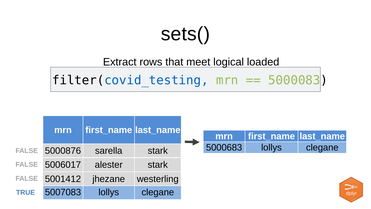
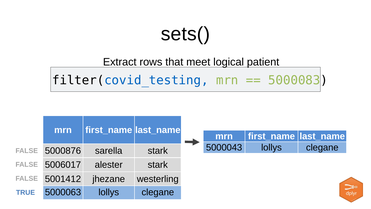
loaded: loaded -> patient
5000683: 5000683 -> 5000043
5007083: 5007083 -> 5000063
